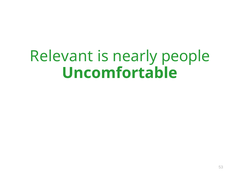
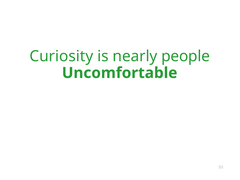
Relevant: Relevant -> Curiosity
